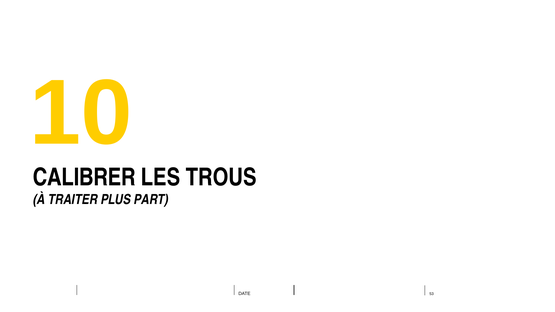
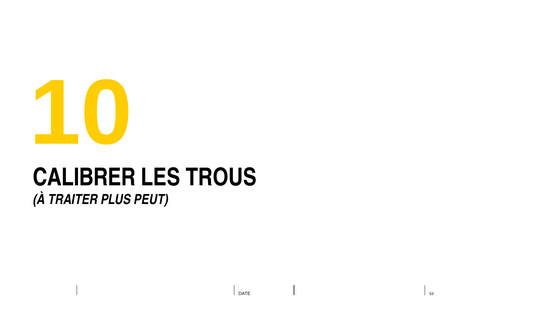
PART: PART -> PEUT
